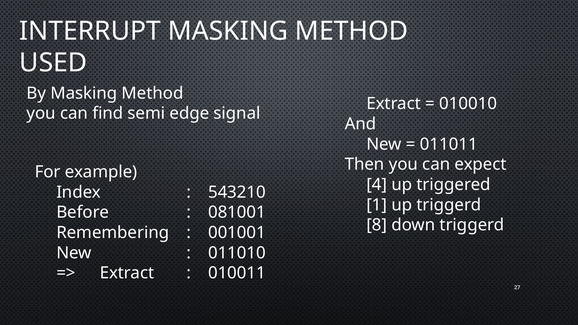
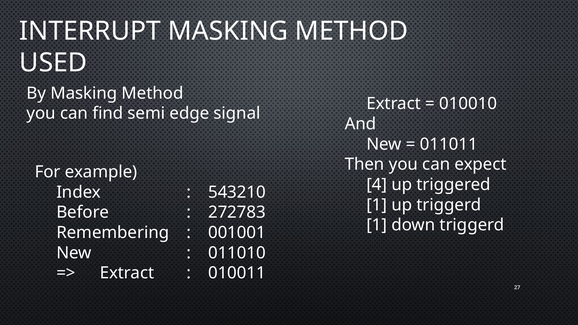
081001: 081001 -> 272783
8 at (377, 225): 8 -> 1
